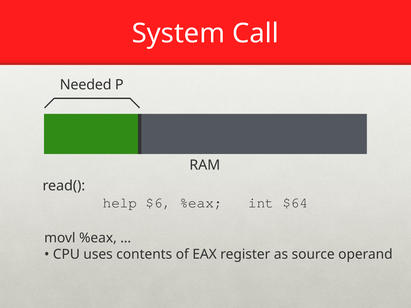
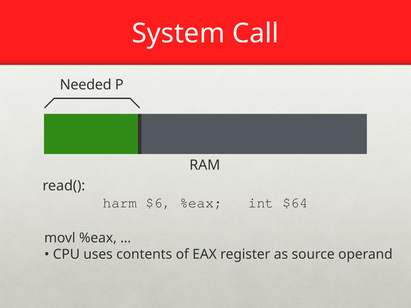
help: help -> harm
